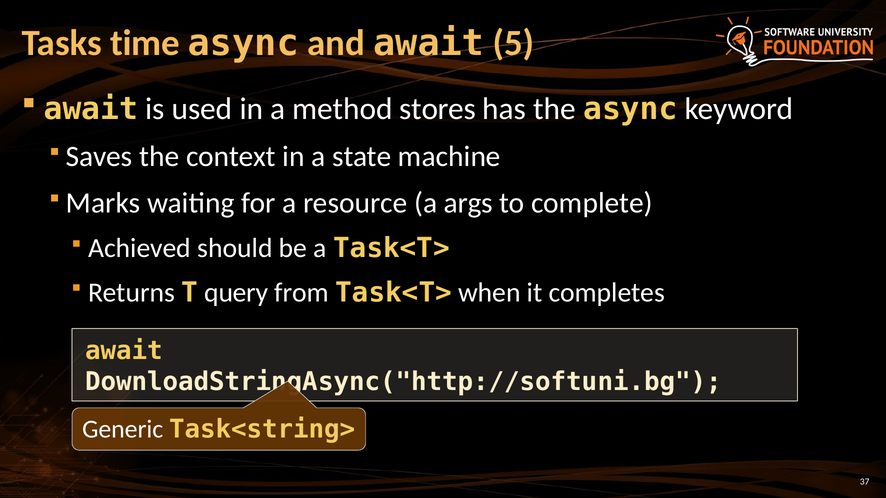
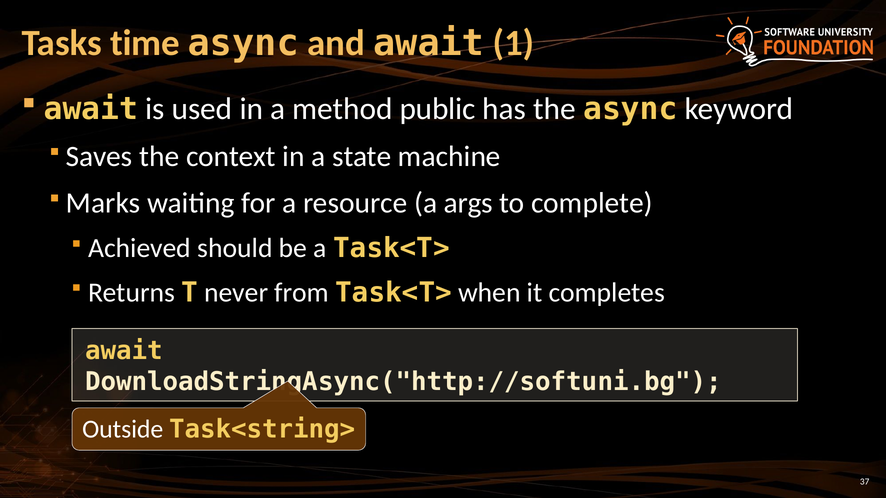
5: 5 -> 1
stores: stores -> public
query: query -> never
Generic: Generic -> Outside
